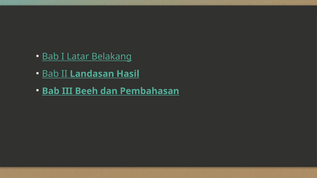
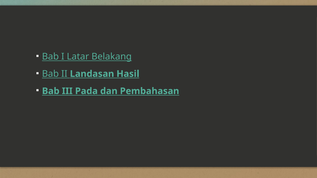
Beeh: Beeh -> Pada
